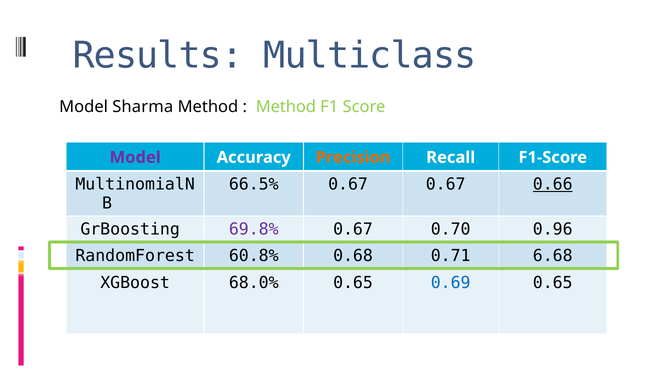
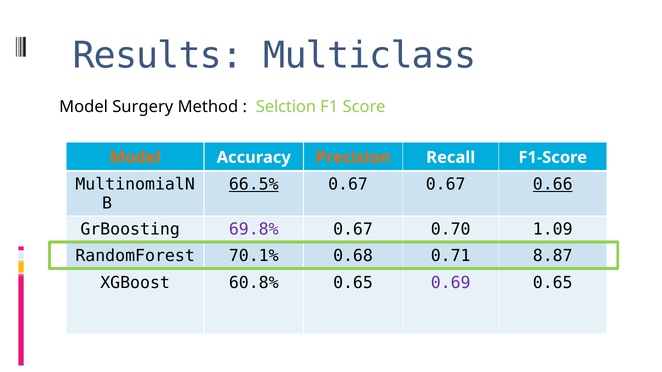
Sharma: Sharma -> Surgery
Method at (286, 107): Method -> Selction
Model at (135, 158) colour: purple -> orange
66.5% underline: none -> present
0.96: 0.96 -> 1.09
60.8%: 60.8% -> 70.1%
6.68: 6.68 -> 8.87
68.0%: 68.0% -> 60.8%
0.69 colour: blue -> purple
